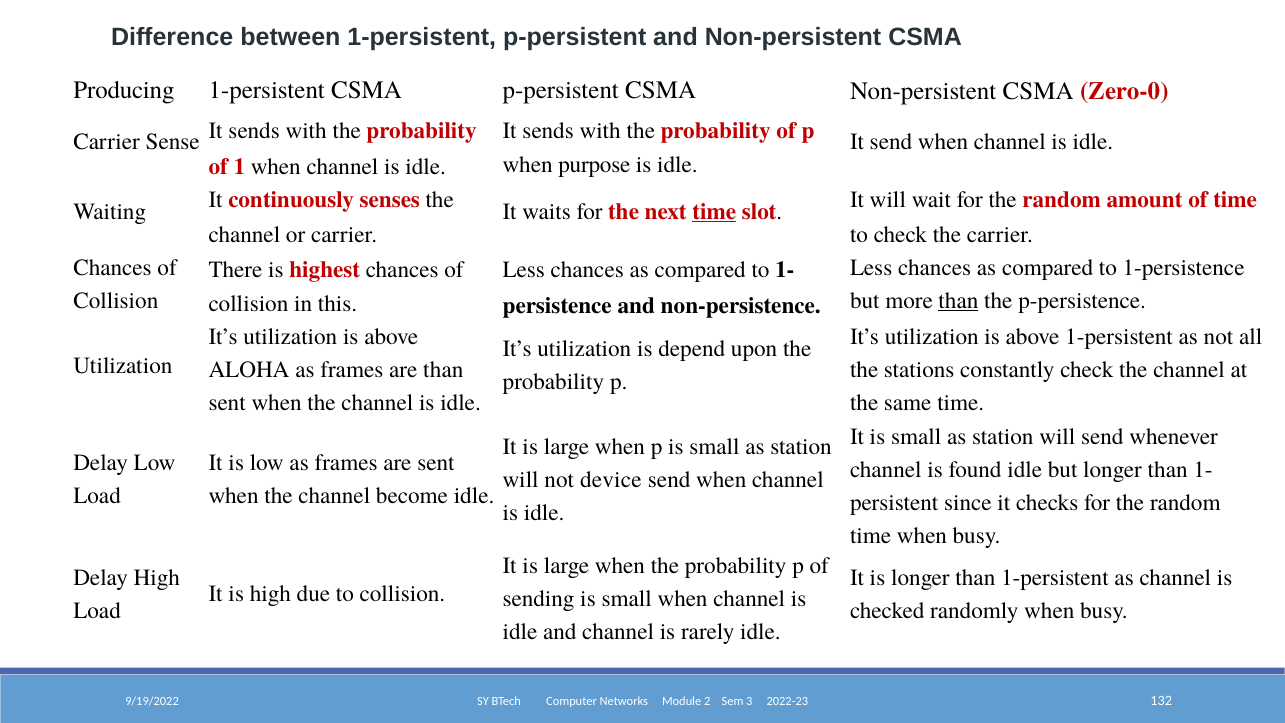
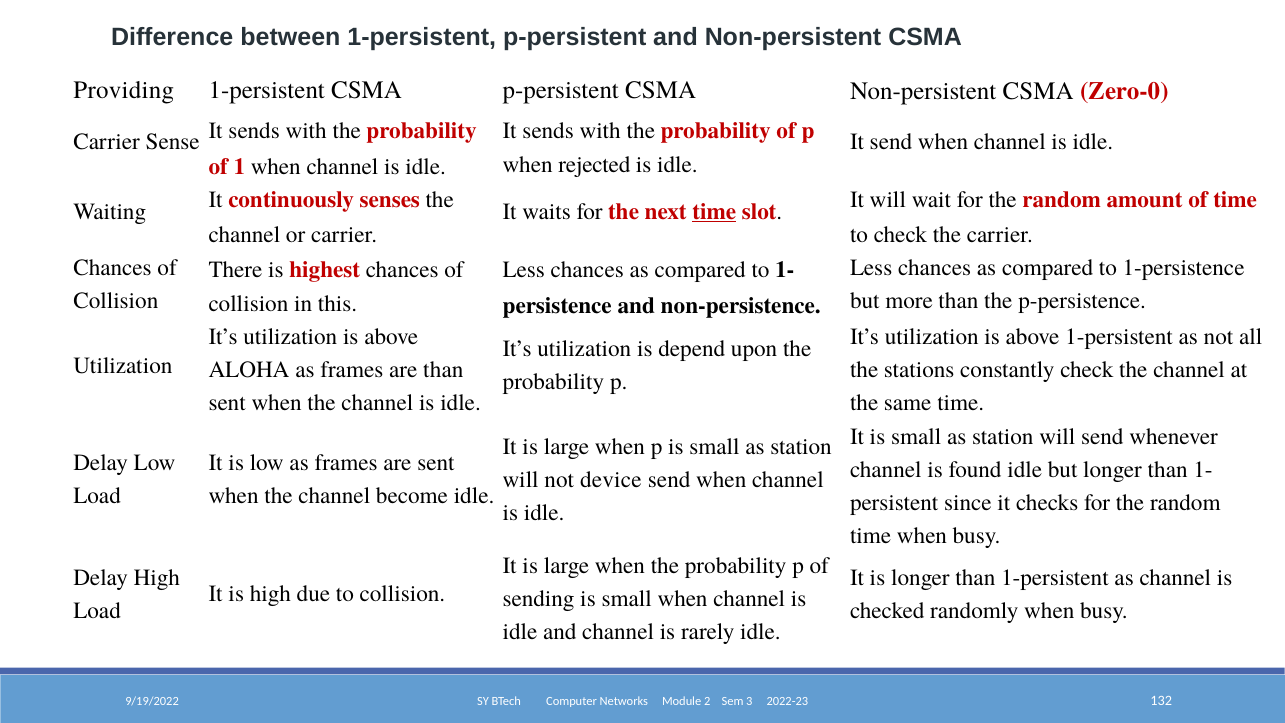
Producing: Producing -> Providing
purpose: purpose -> rejected
than at (958, 301) underline: present -> none
